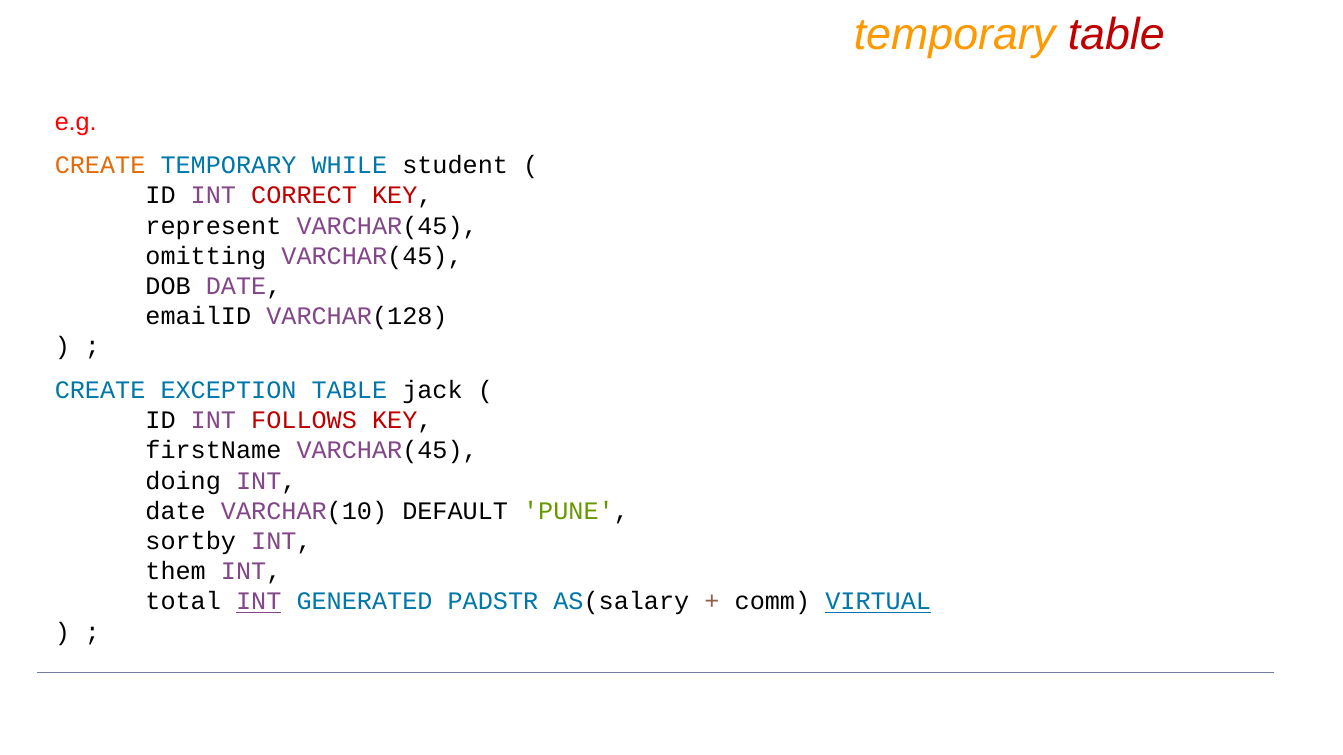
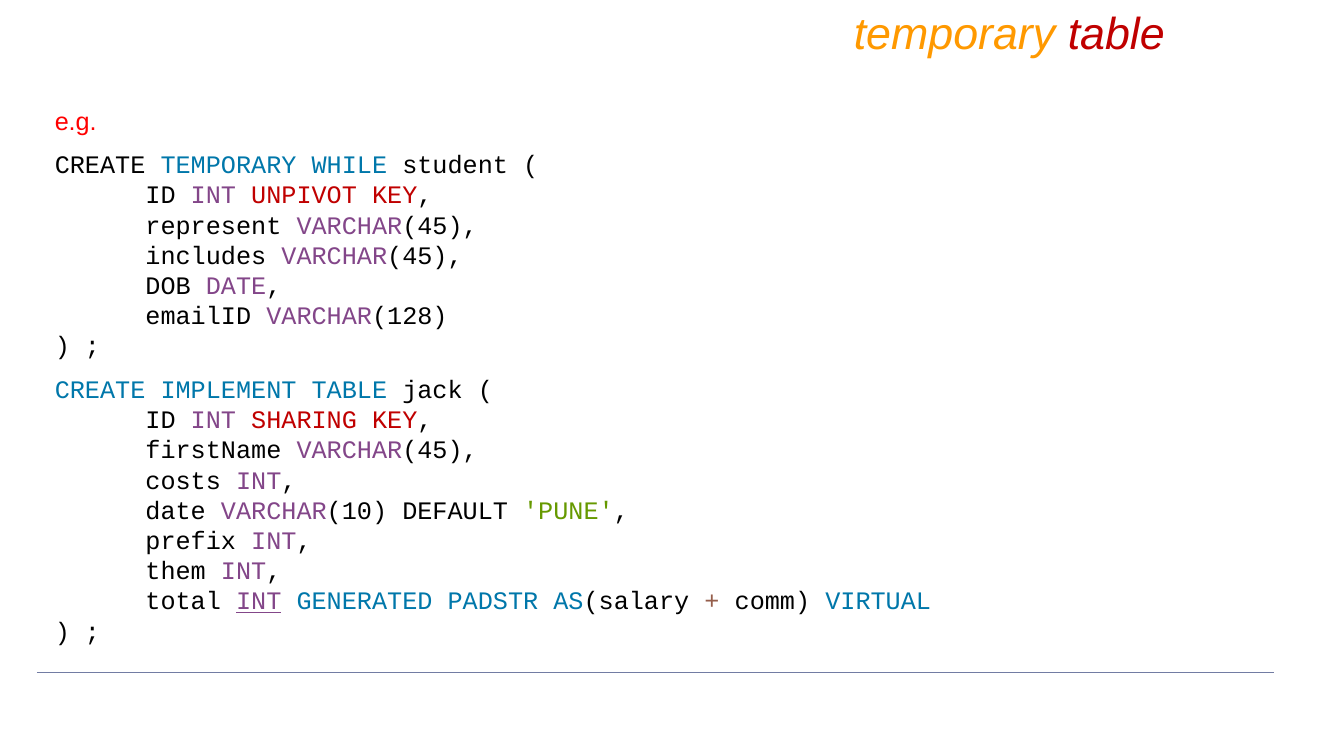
CREATE at (100, 165) colour: orange -> black
CORRECT: CORRECT -> UNPIVOT
omitting: omitting -> includes
EXCEPTION: EXCEPTION -> IMPLEMENT
FOLLOWS: FOLLOWS -> SHARING
doing: doing -> costs
sortby: sortby -> prefix
VIRTUAL underline: present -> none
